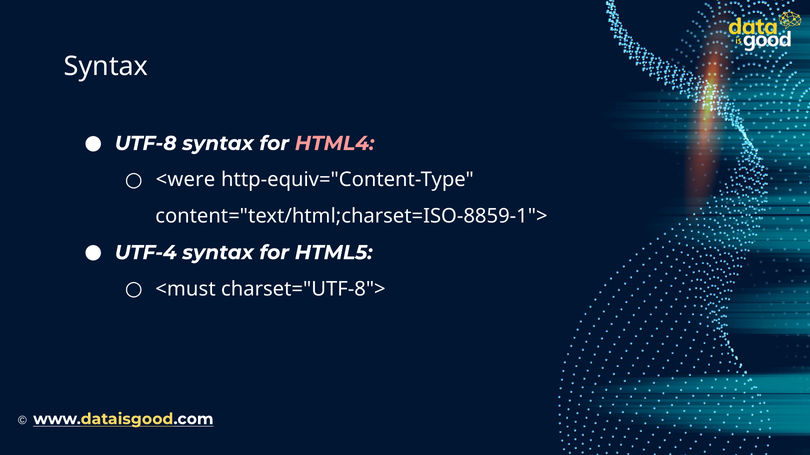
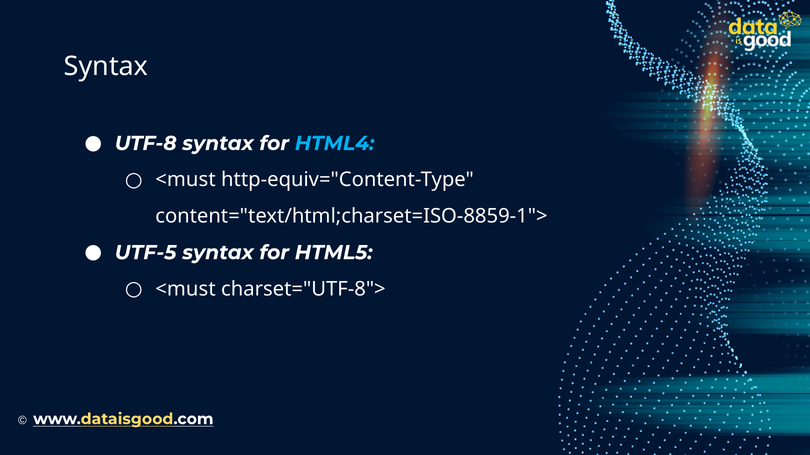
HTML4 colour: pink -> light blue
<were at (185, 180): <were -> <must
UTF-4: UTF-4 -> UTF-5
